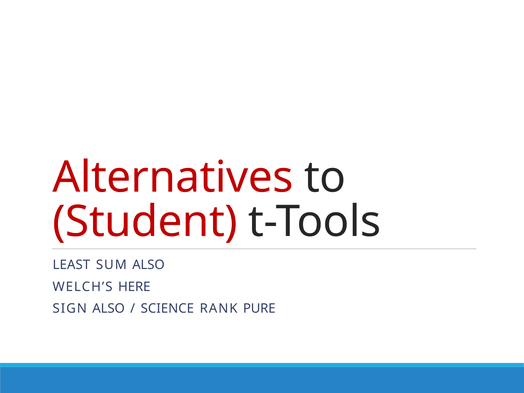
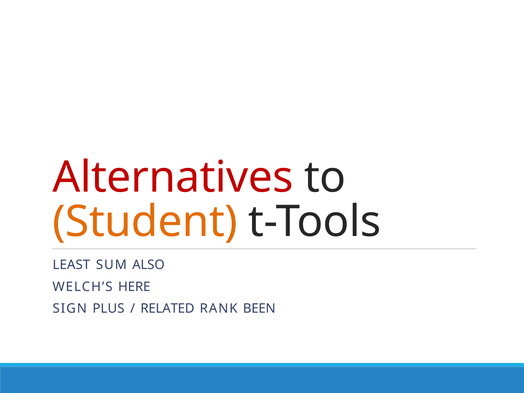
Student colour: red -> orange
SIGN ALSO: ALSO -> PLUS
SCIENCE: SCIENCE -> RELATED
PURE: PURE -> BEEN
